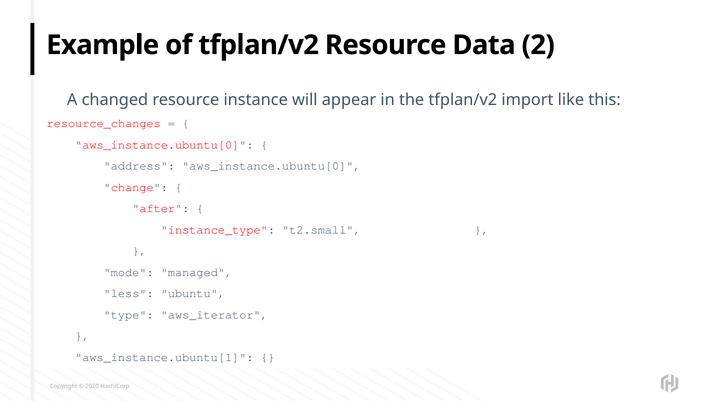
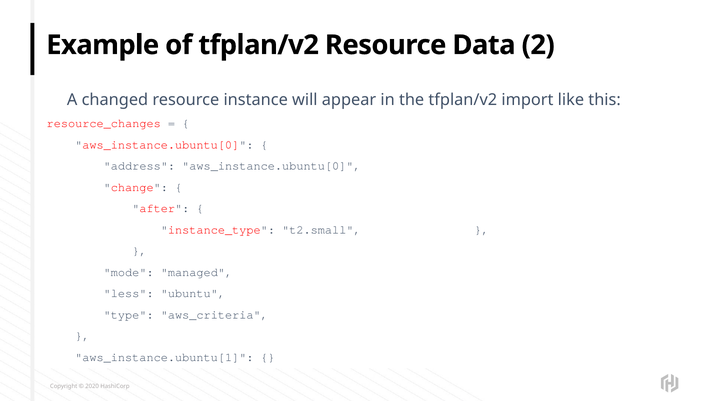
aws_iterator: aws_iterator -> aws_criteria
